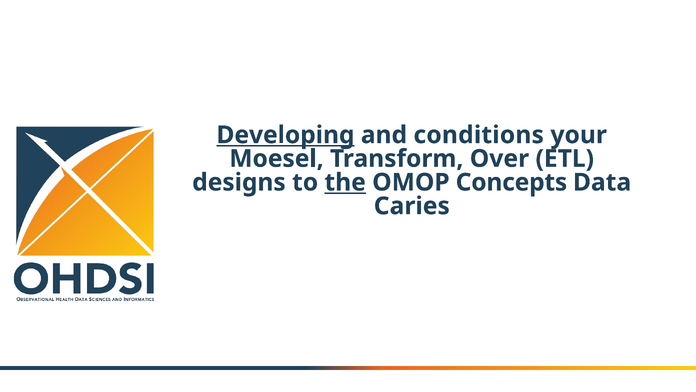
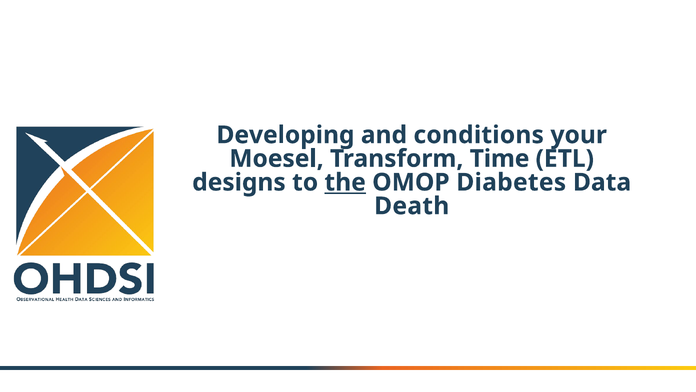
Developing underline: present -> none
Over: Over -> Time
Concepts: Concepts -> Diabetes
Caries: Caries -> Death
